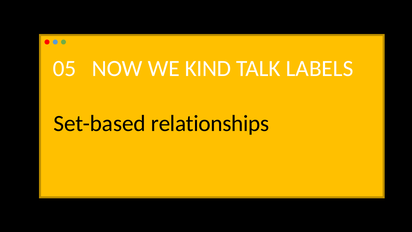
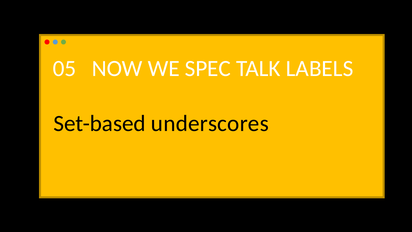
KIND: KIND -> SPEC
relationships: relationships -> underscores
